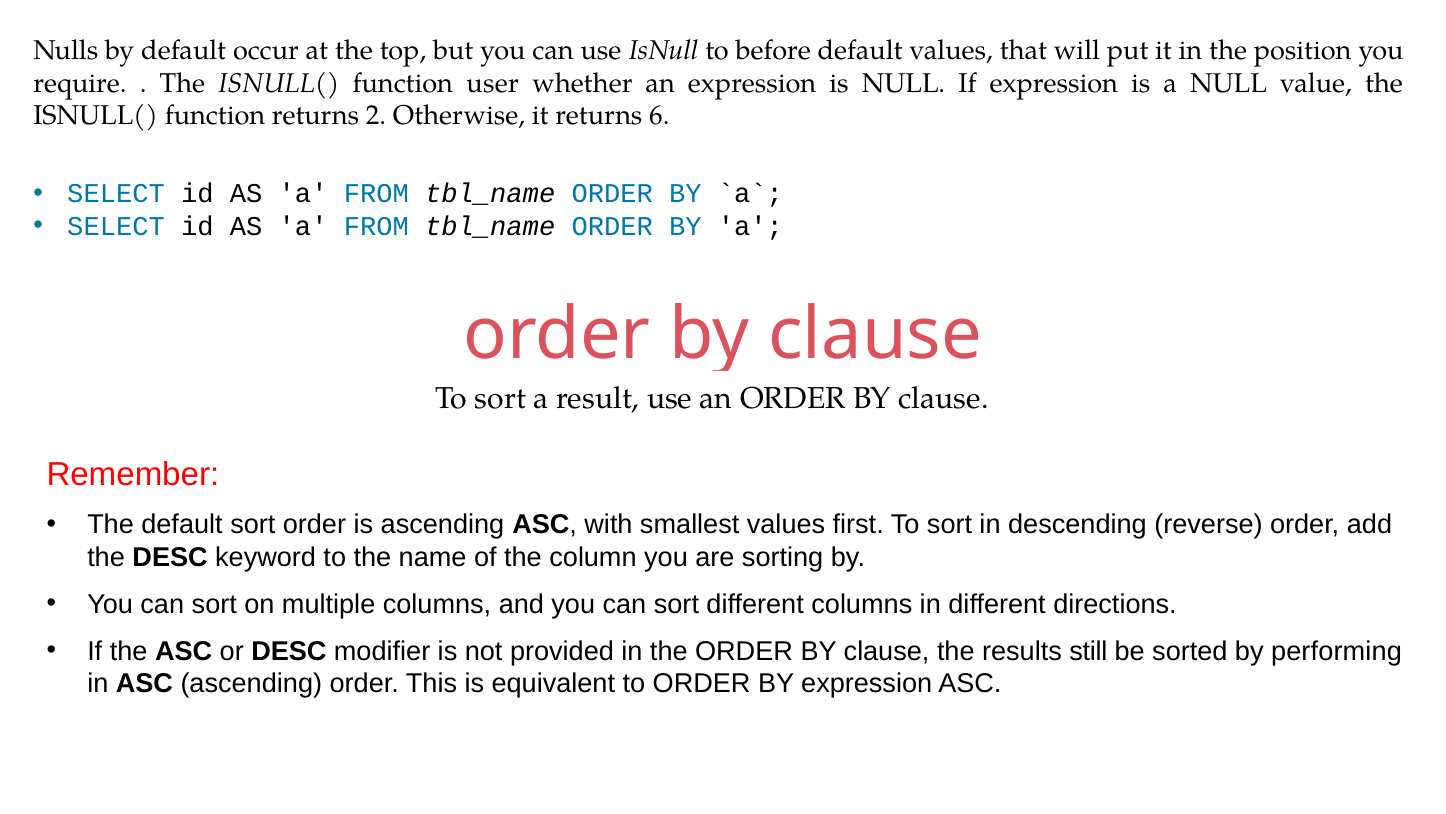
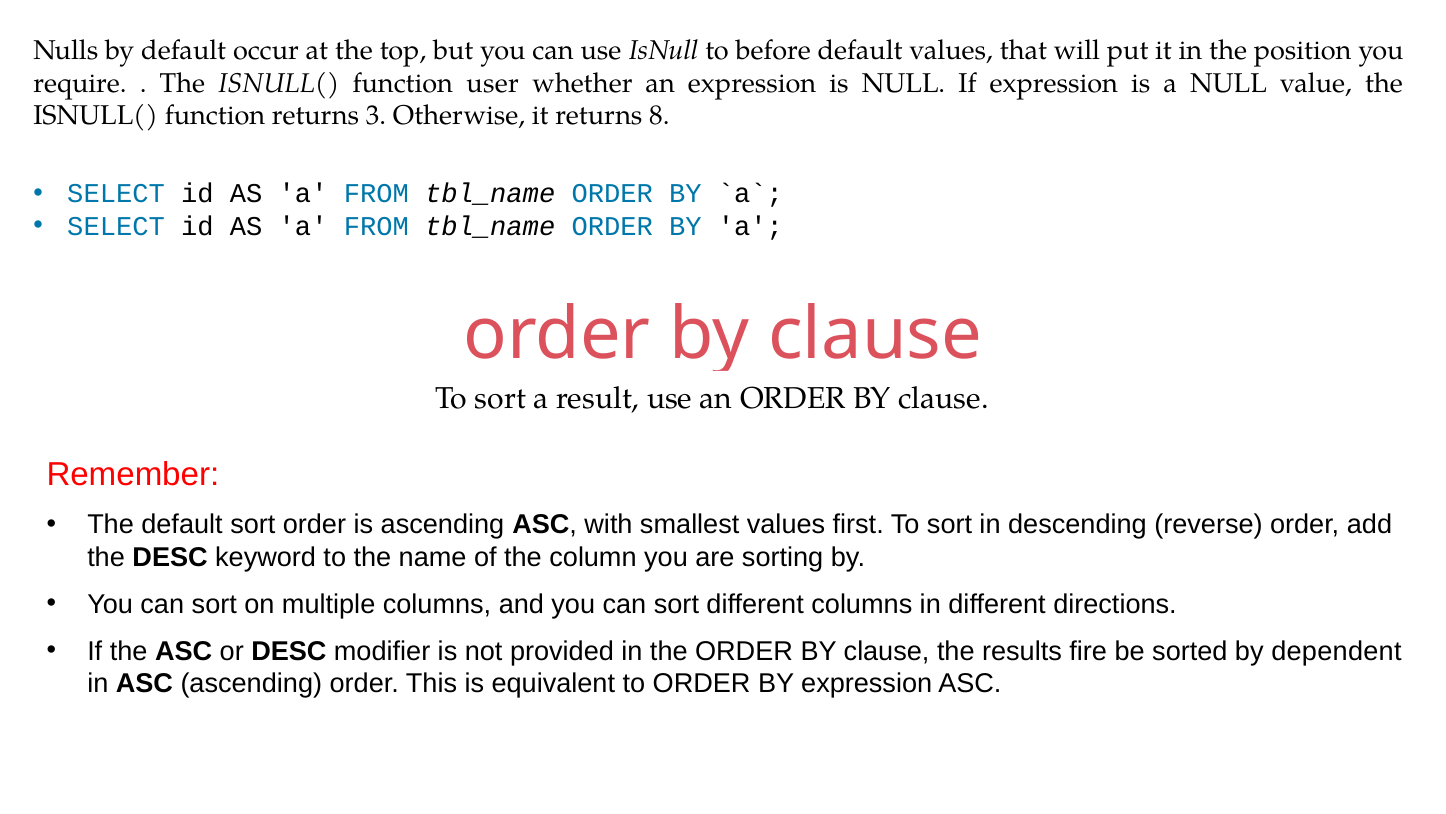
2: 2 -> 3
6: 6 -> 8
still: still -> fire
performing: performing -> dependent
